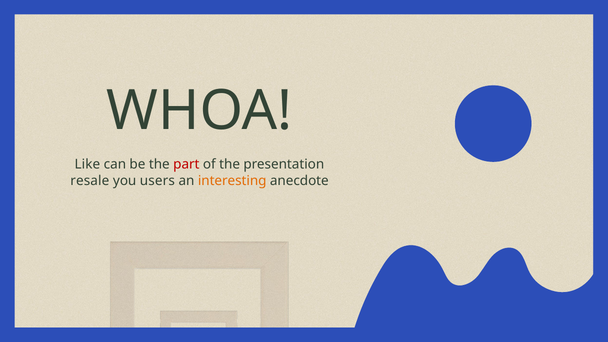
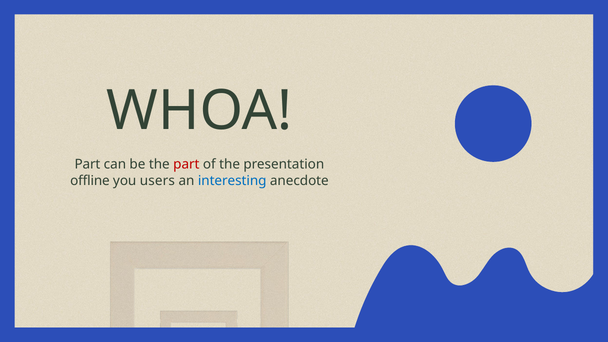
Like at (87, 164): Like -> Part
resale: resale -> offline
interesting colour: orange -> blue
